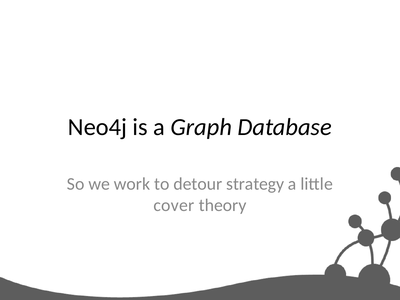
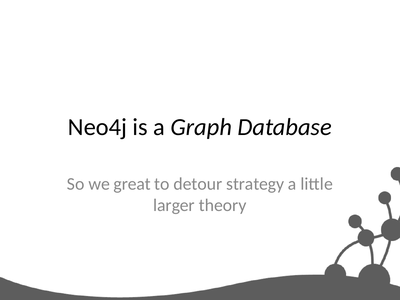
work: work -> great
cover: cover -> larger
